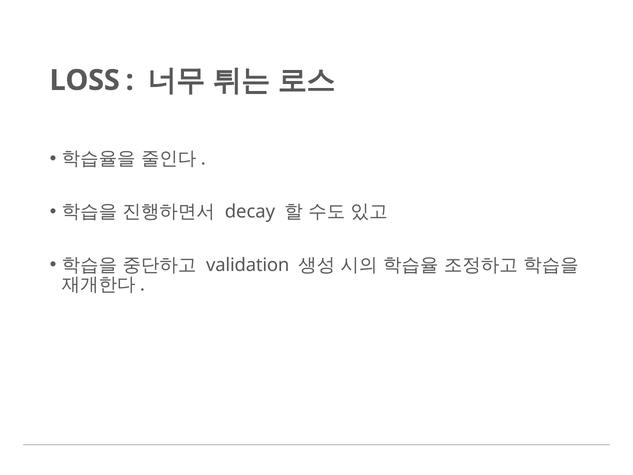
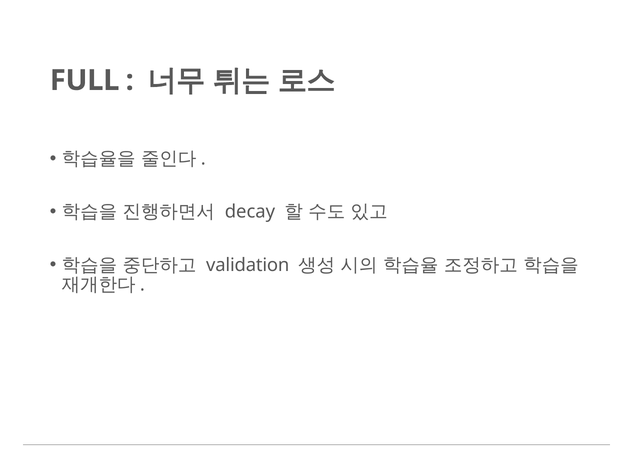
LOSS: LOSS -> FULL
